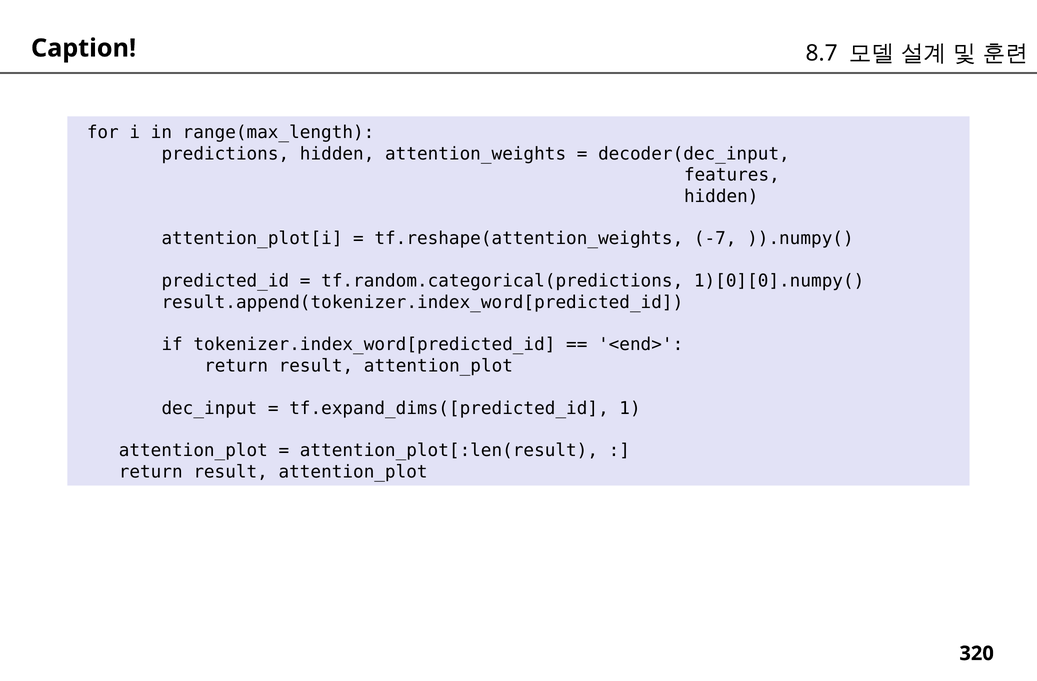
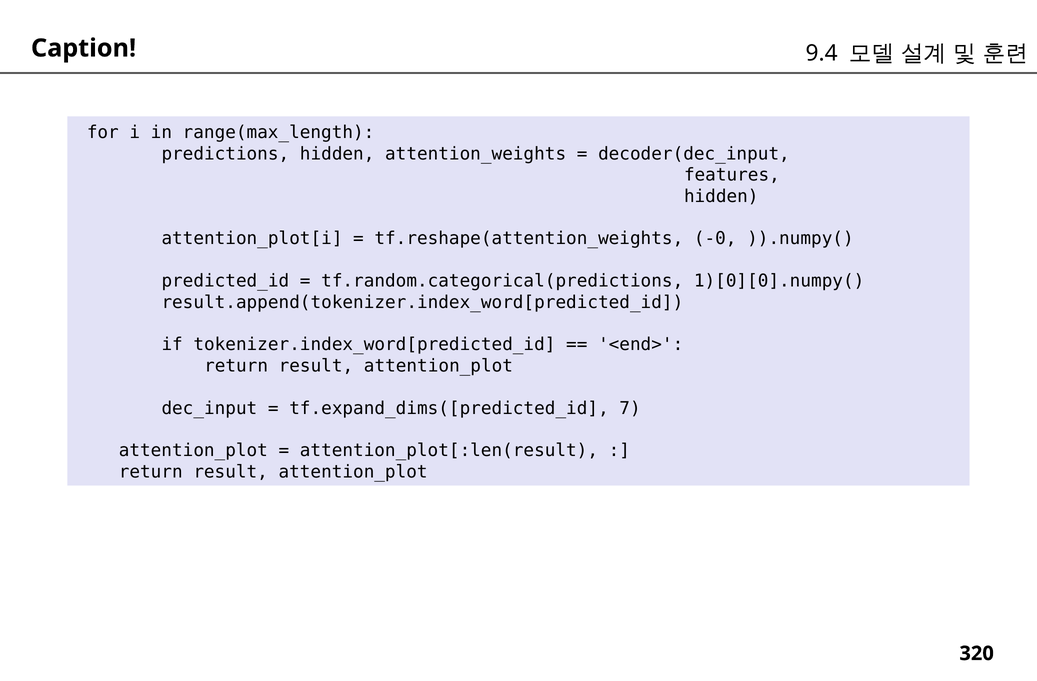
8.7: 8.7 -> 9.4
-7: -7 -> -0
1: 1 -> 7
